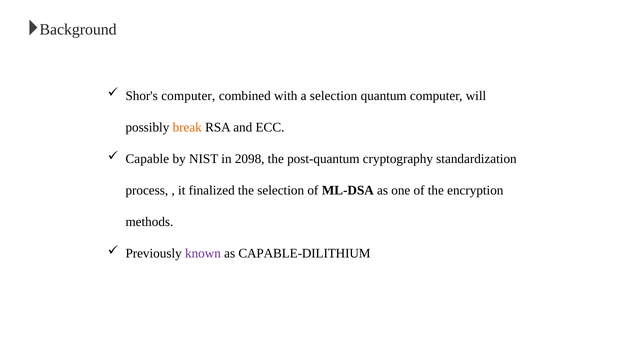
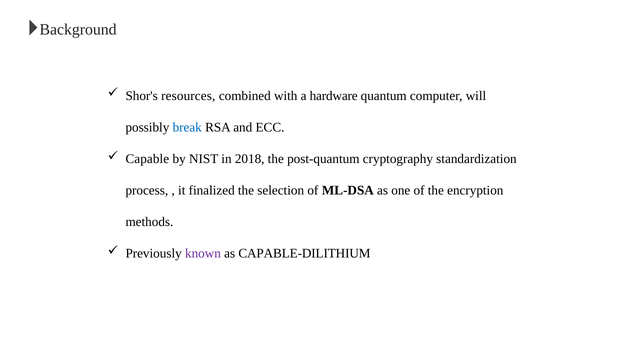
Shor's computer: computer -> resources
a selection: selection -> hardware
break colour: orange -> blue
2098: 2098 -> 2018
